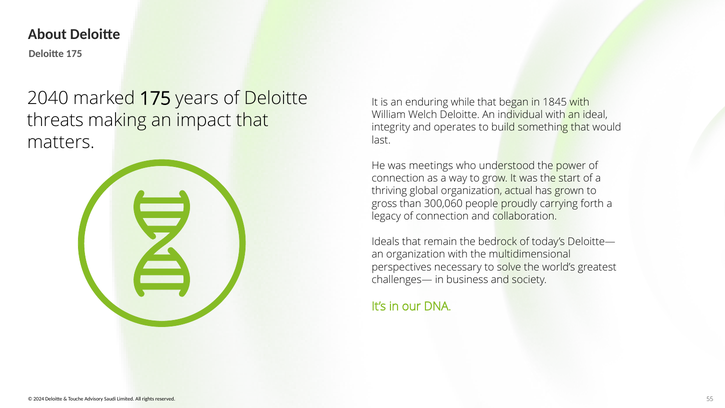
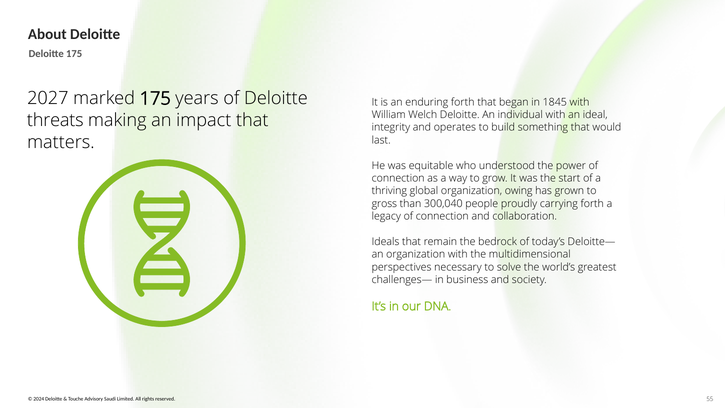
2040: 2040 -> 2027
enduring while: while -> forth
meetings: meetings -> equitable
actual: actual -> owing
300,060: 300,060 -> 300,040
